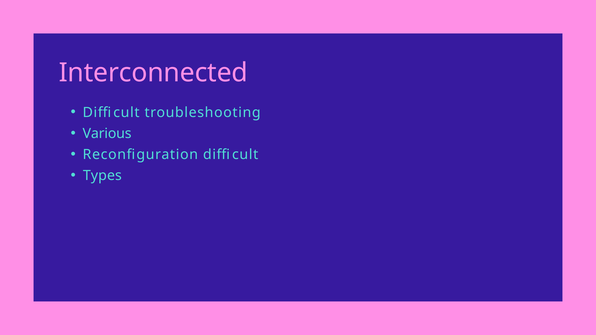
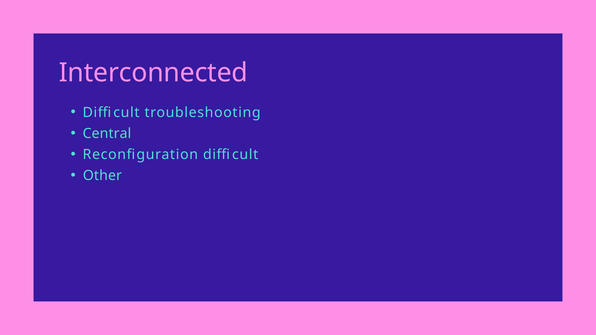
Various: Various -> Central
Types: Types -> Other
